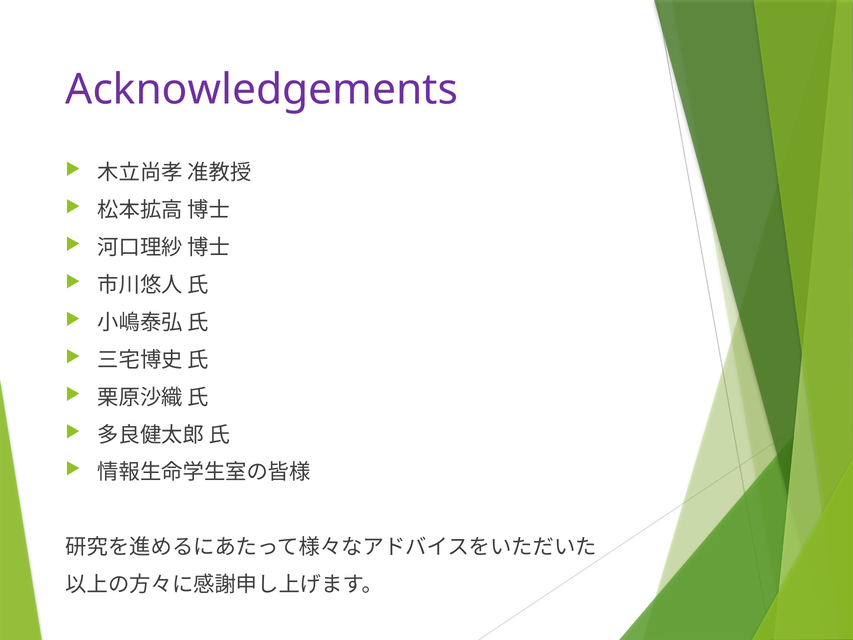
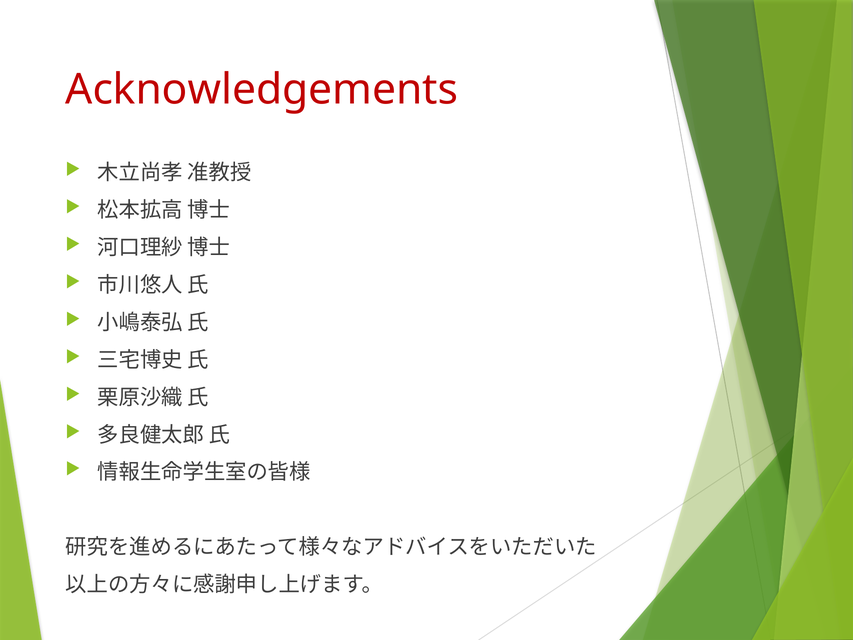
Acknowledgements colour: purple -> red
